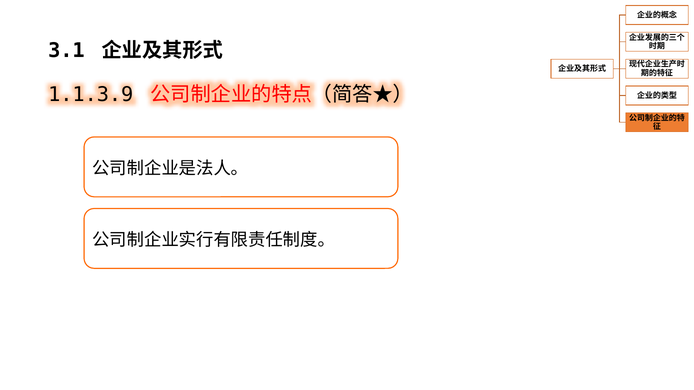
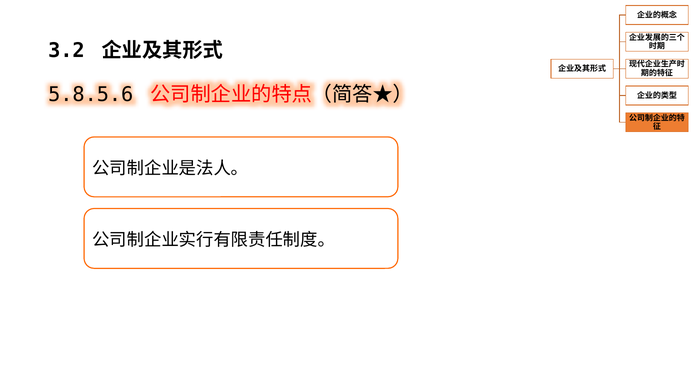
3.1: 3.1 -> 3.2
1.1.3.9: 1.1.3.9 -> 5.8.5.6
